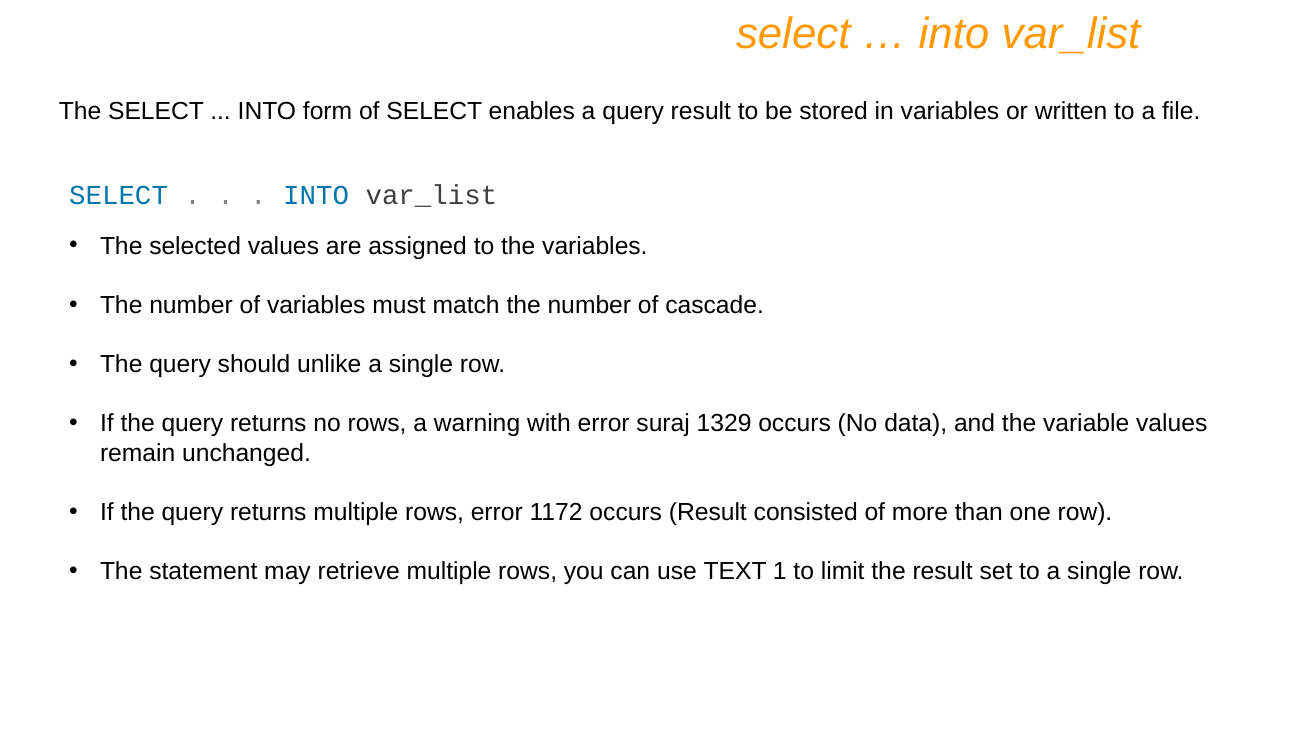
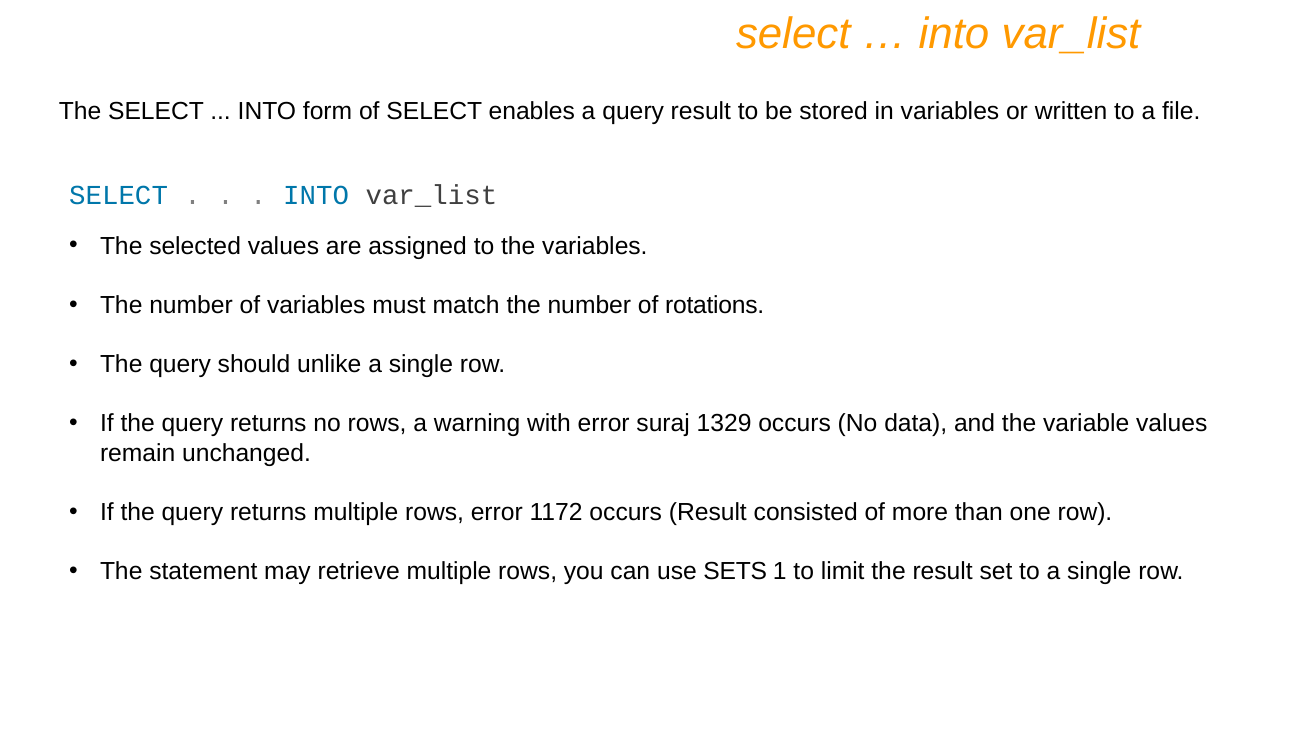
cascade: cascade -> rotations
TEXT: TEXT -> SETS
